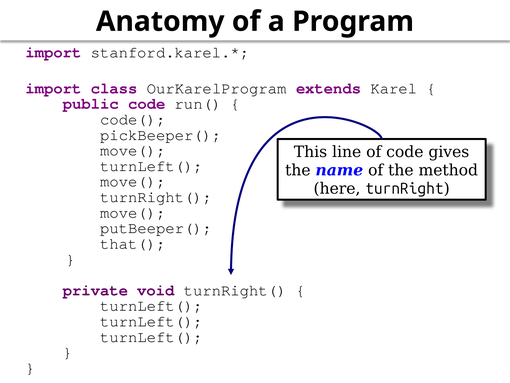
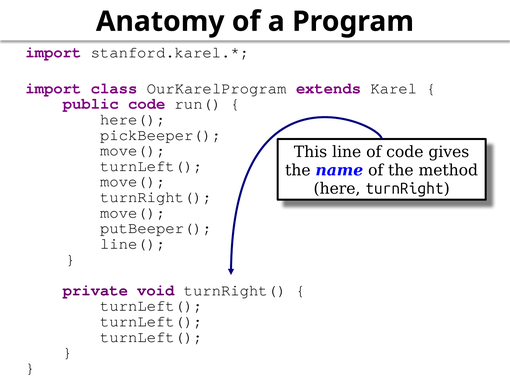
code(: code( -> here(
that(: that( -> line(
